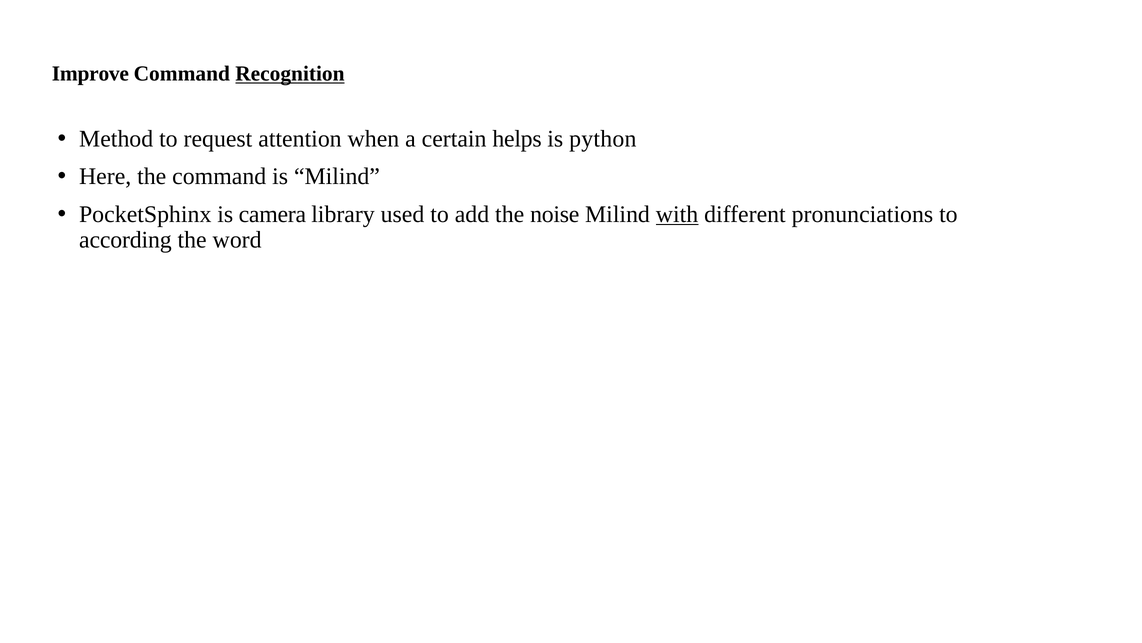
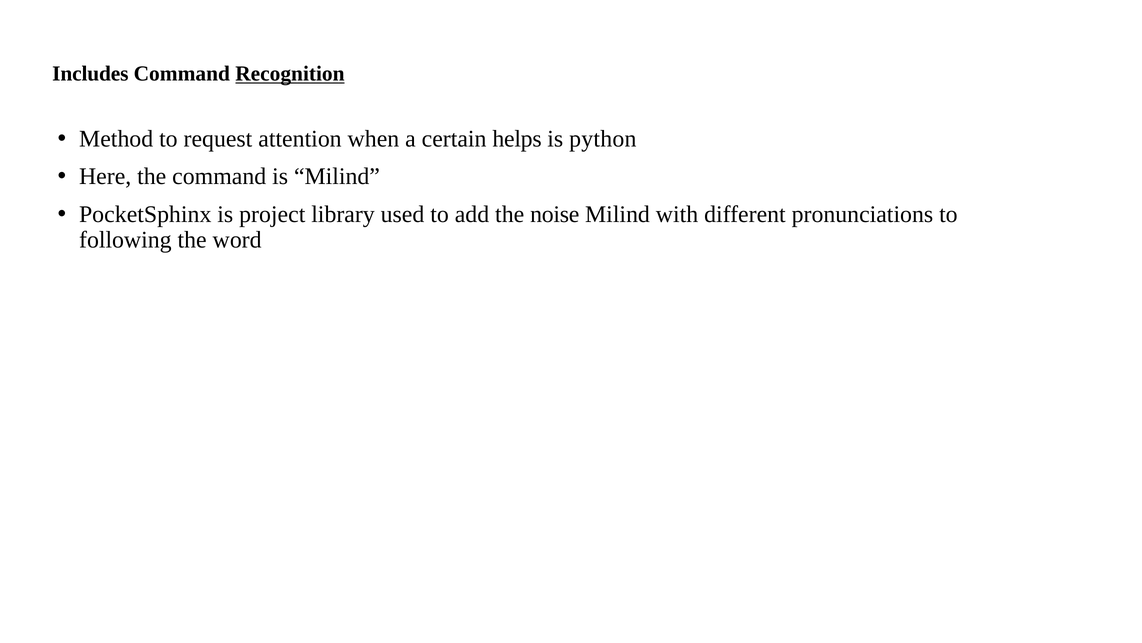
Improve: Improve -> Includes
camera: camera -> project
with underline: present -> none
according: according -> following
